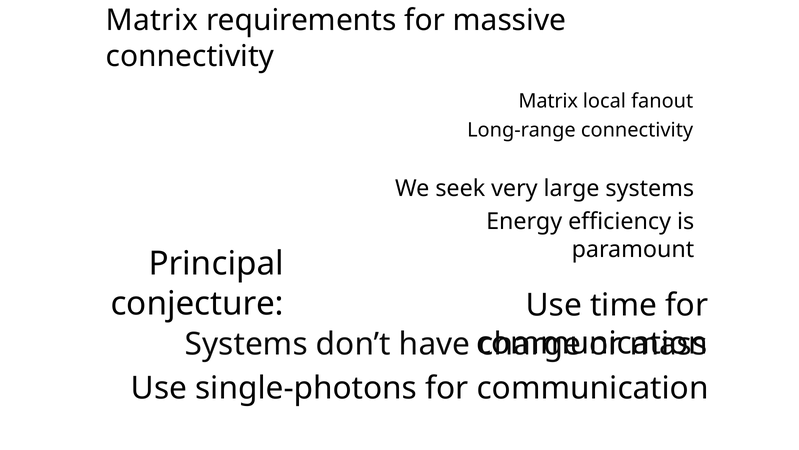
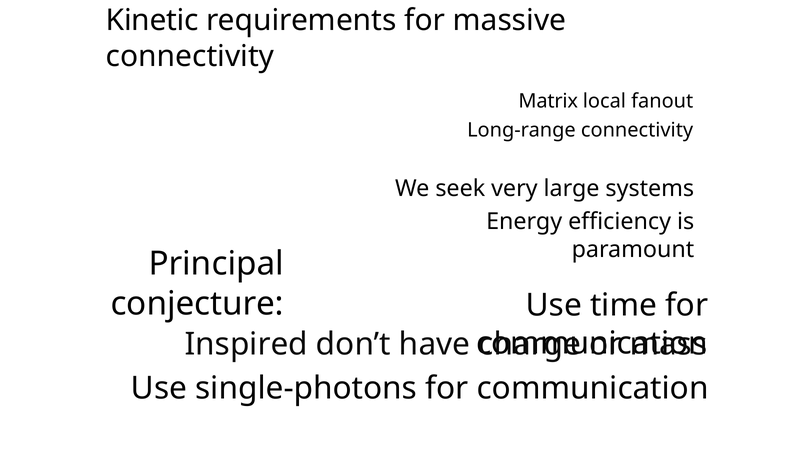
Matrix at (152, 20): Matrix -> Kinetic
Systems at (246, 344): Systems -> Inspired
